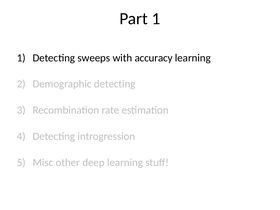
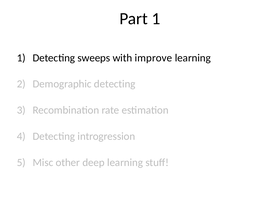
accuracy: accuracy -> improve
